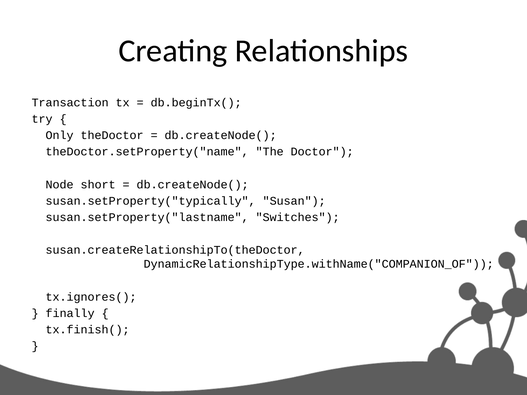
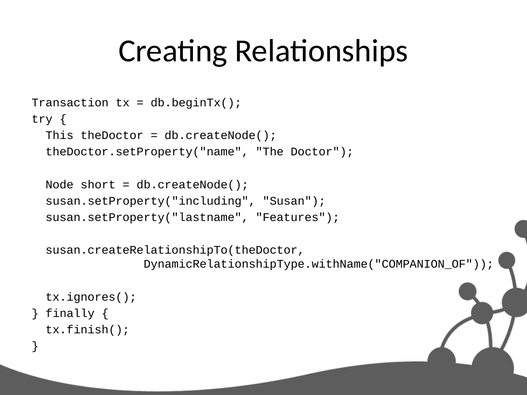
Only: Only -> This
susan.setProperty("typically: susan.setProperty("typically -> susan.setProperty("including
Switches: Switches -> Features
